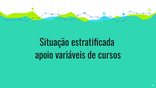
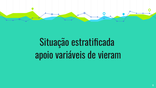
cursos: cursos -> vieram
